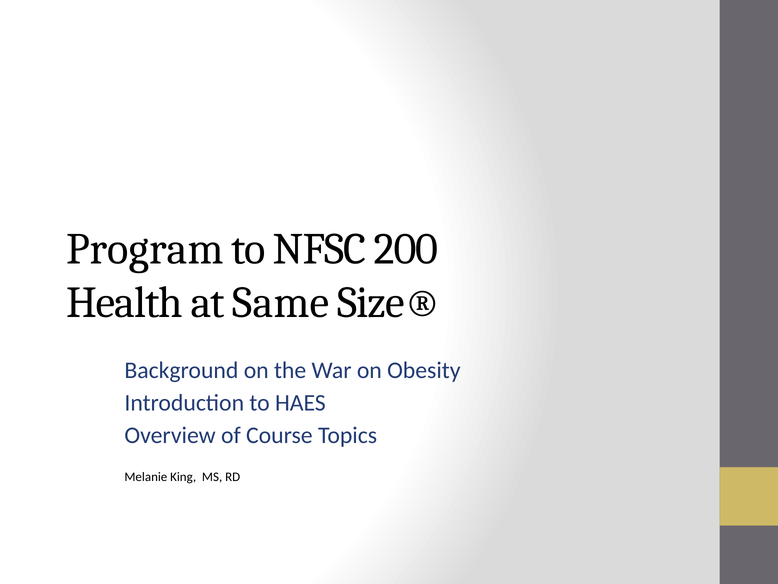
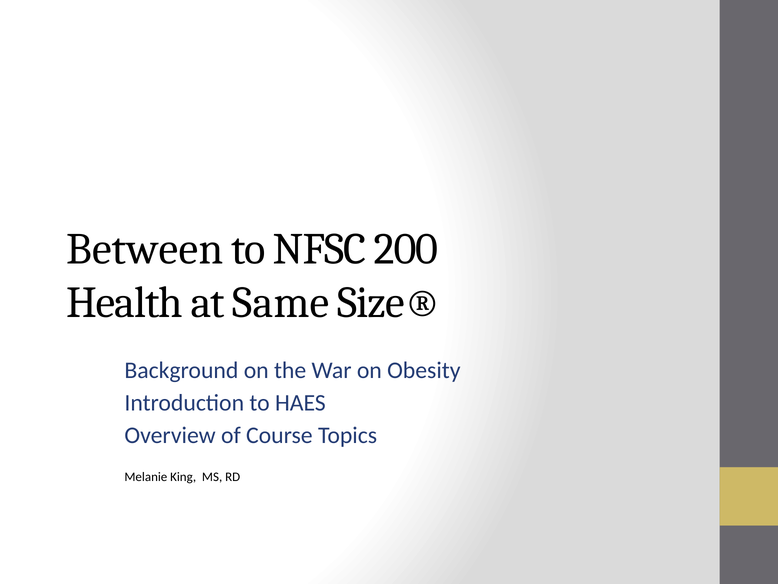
Program: Program -> Between
